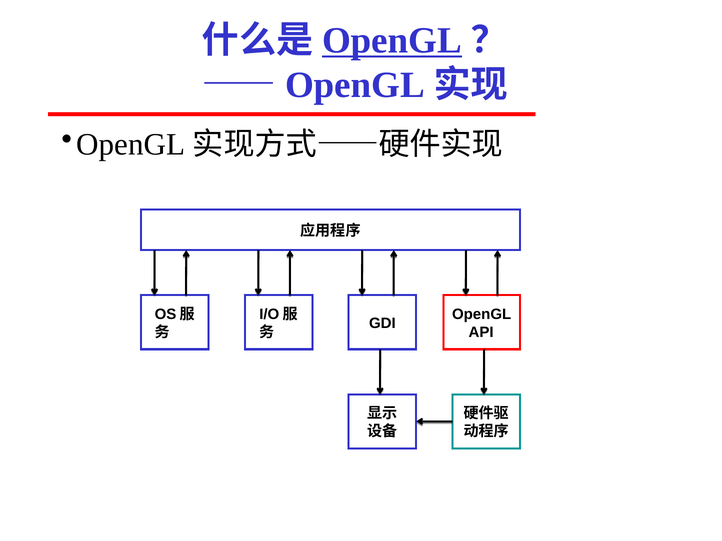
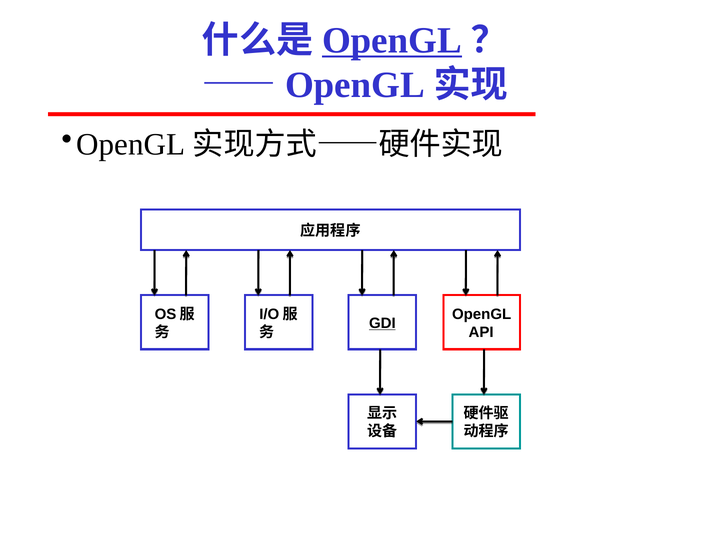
GDI underline: none -> present
